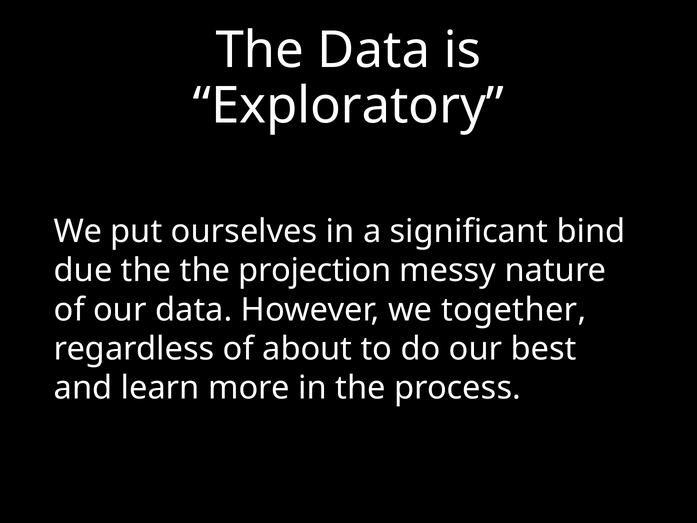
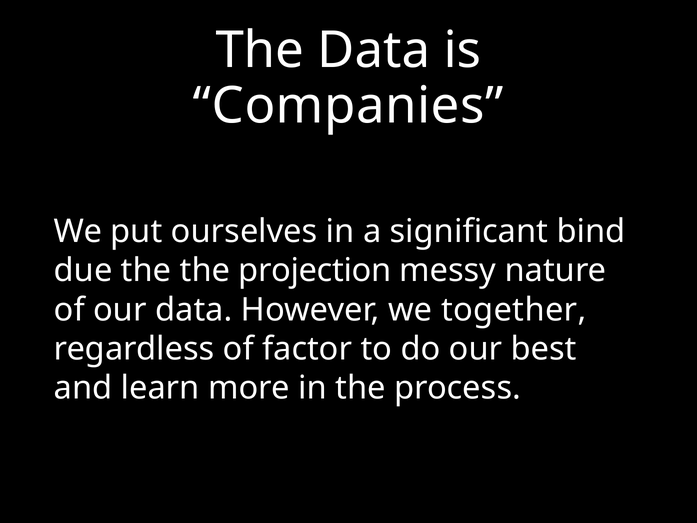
Exploratory: Exploratory -> Companies
about: about -> factor
